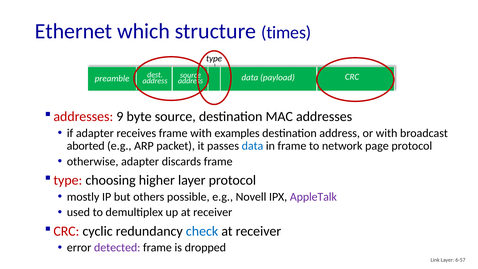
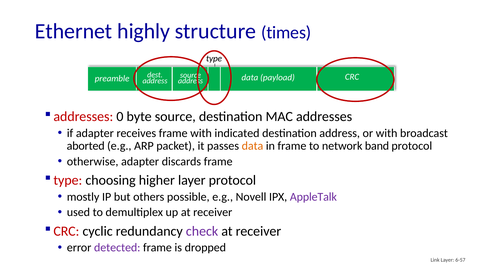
which: which -> highly
9: 9 -> 0
examples: examples -> indicated
data at (252, 146) colour: blue -> orange
page: page -> band
check colour: blue -> purple
